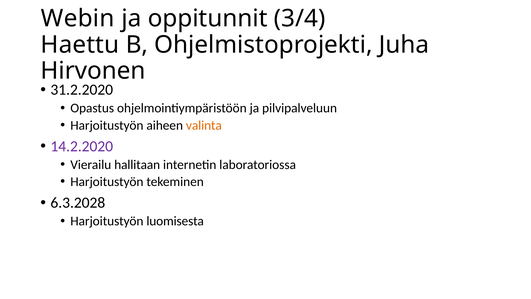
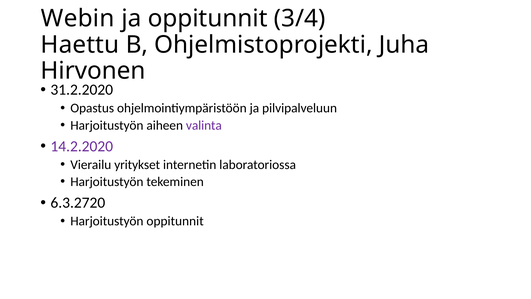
valinta colour: orange -> purple
hallitaan: hallitaan -> yritykset
6.3.2028: 6.3.2028 -> 6.3.2720
Harjoitustyön luomisesta: luomisesta -> oppitunnit
